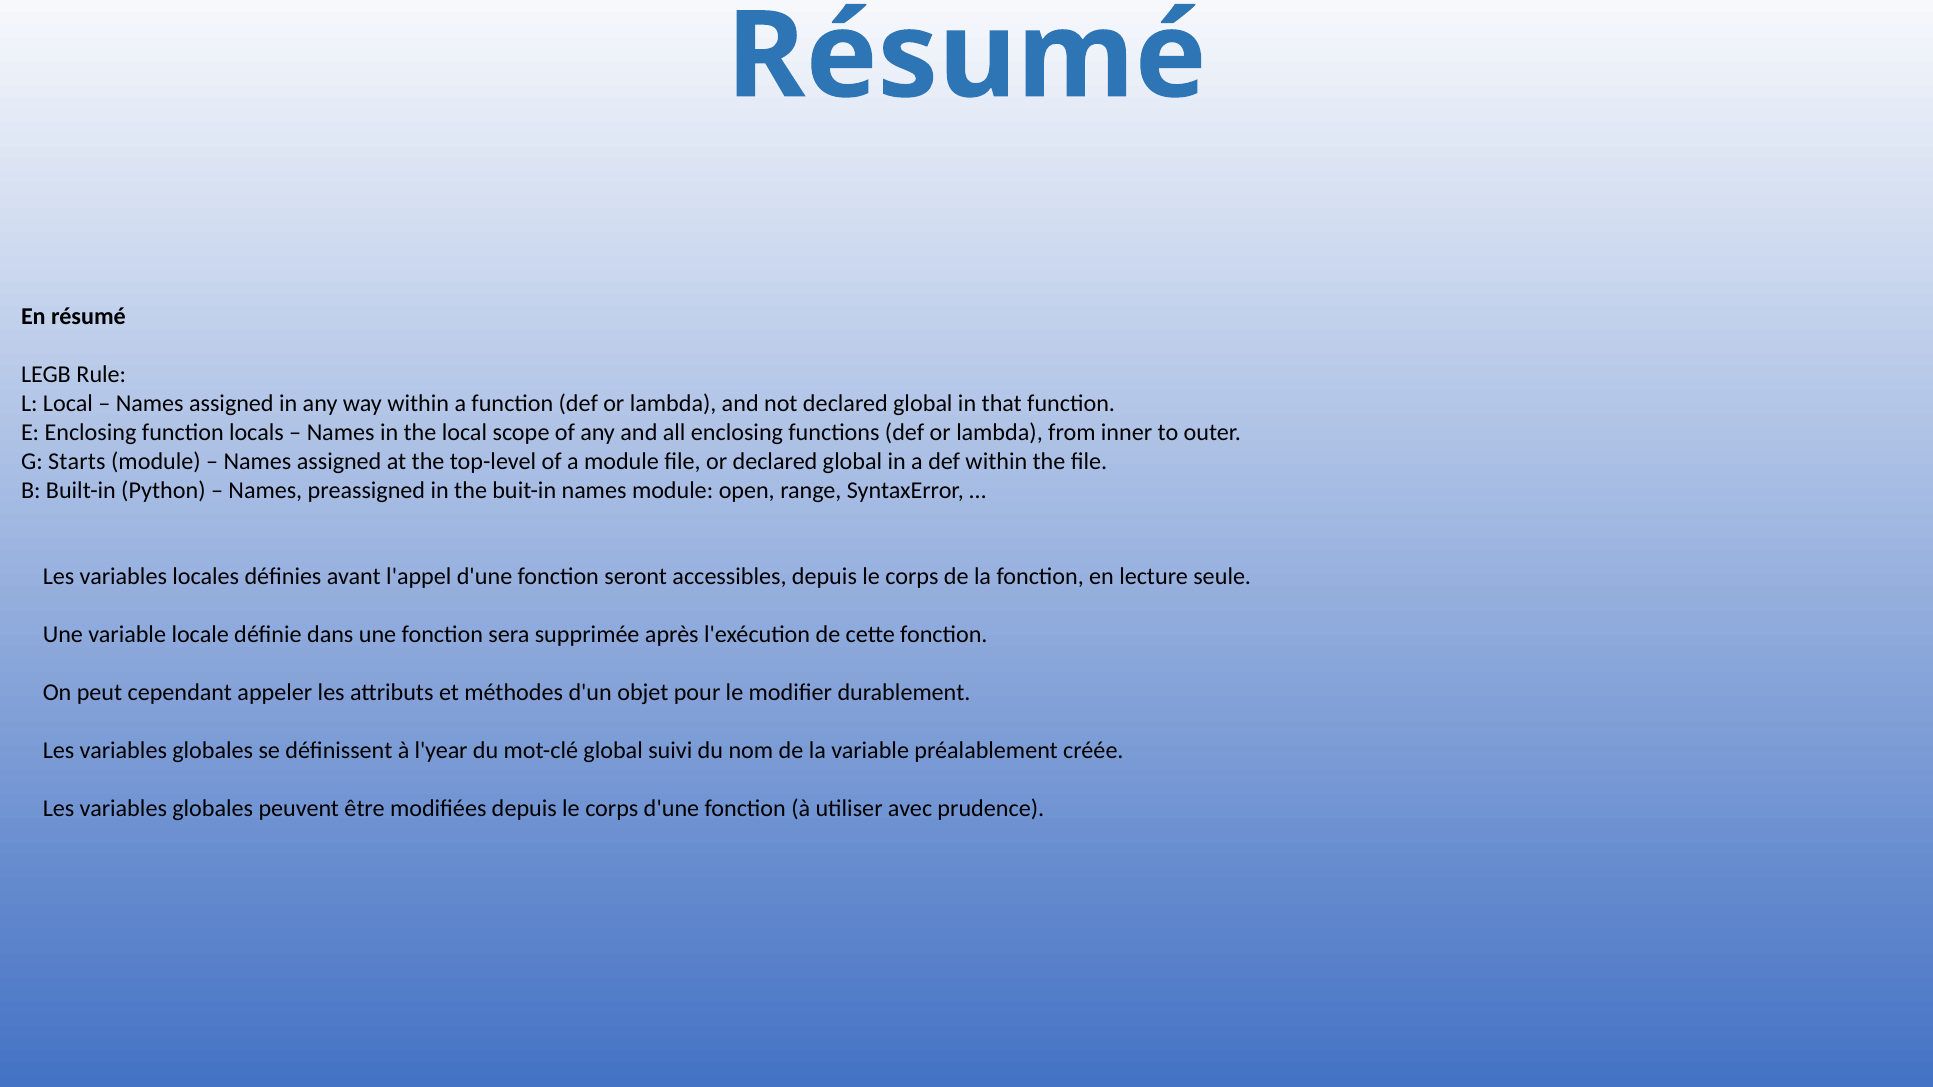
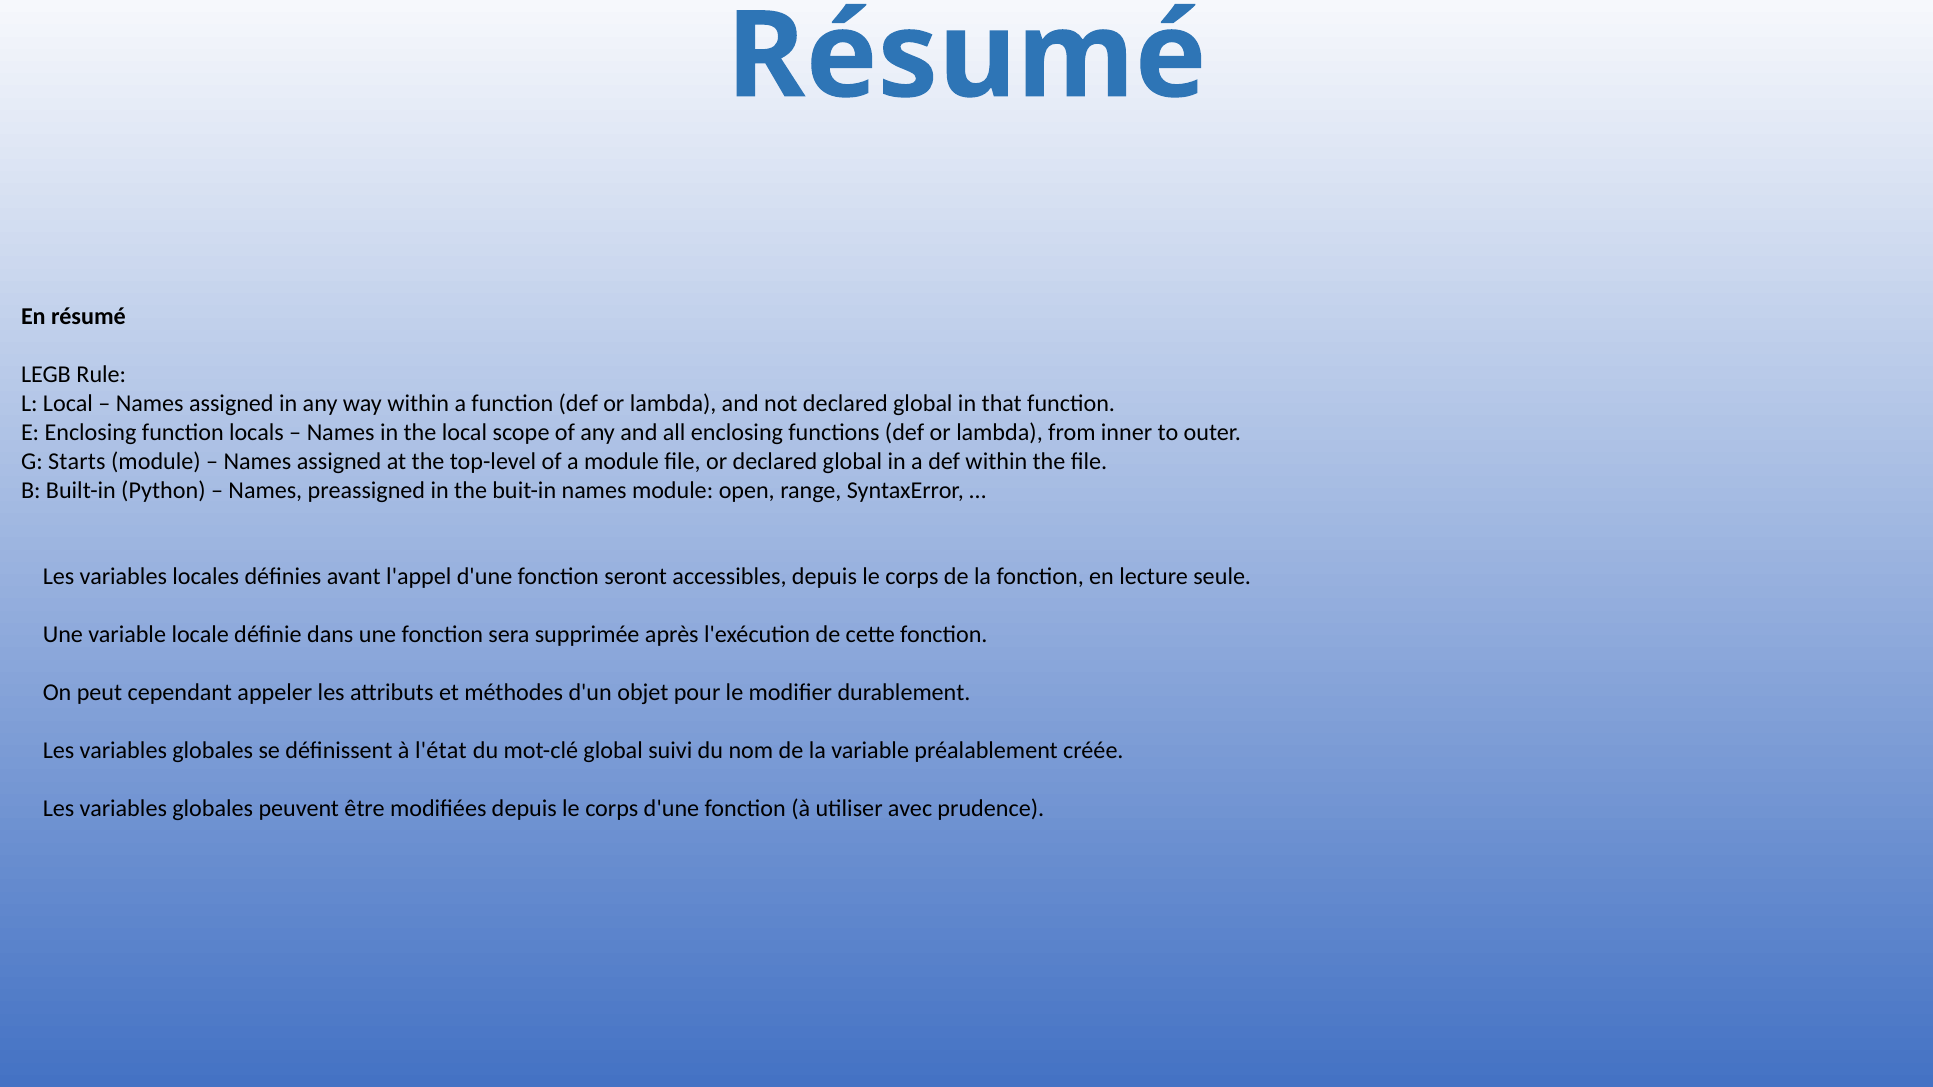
l'year: l'year -> l'état
